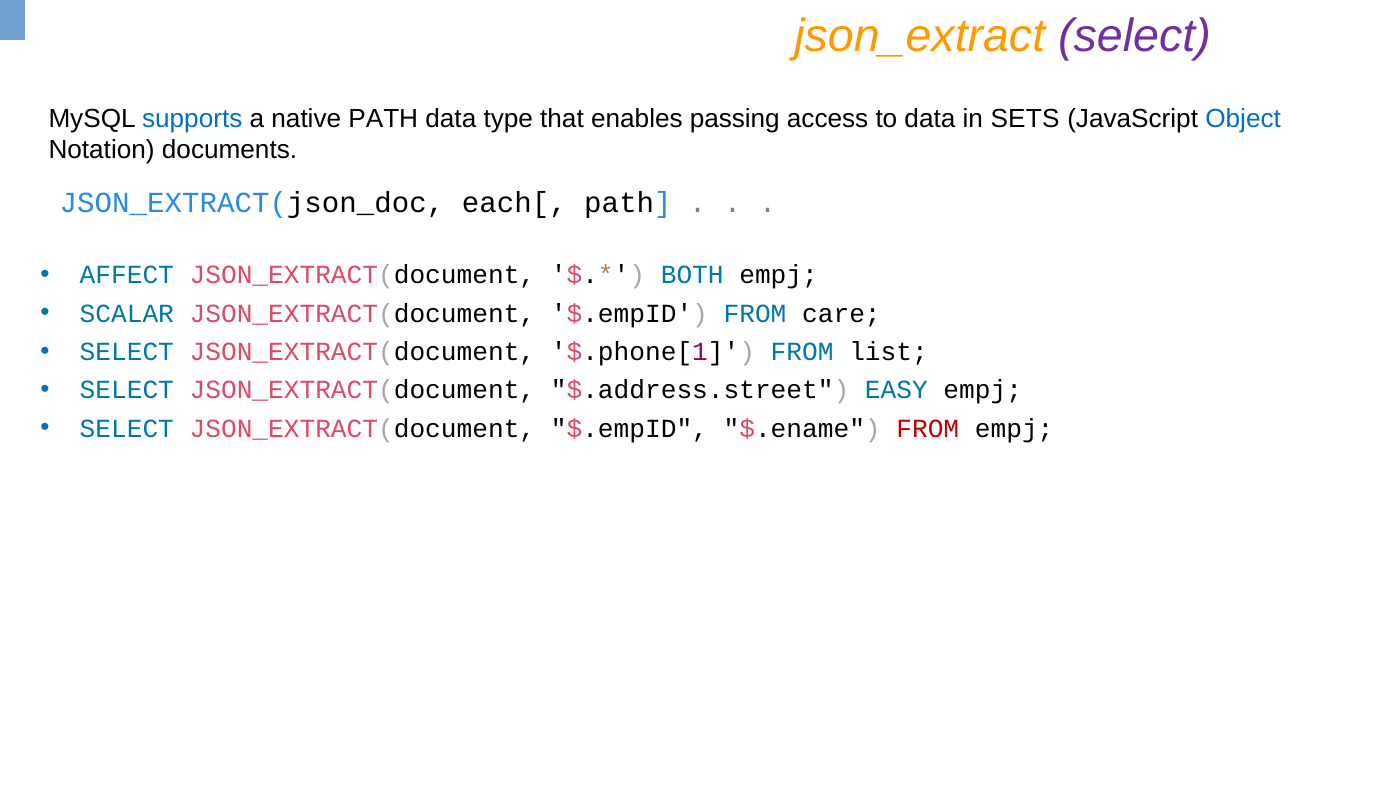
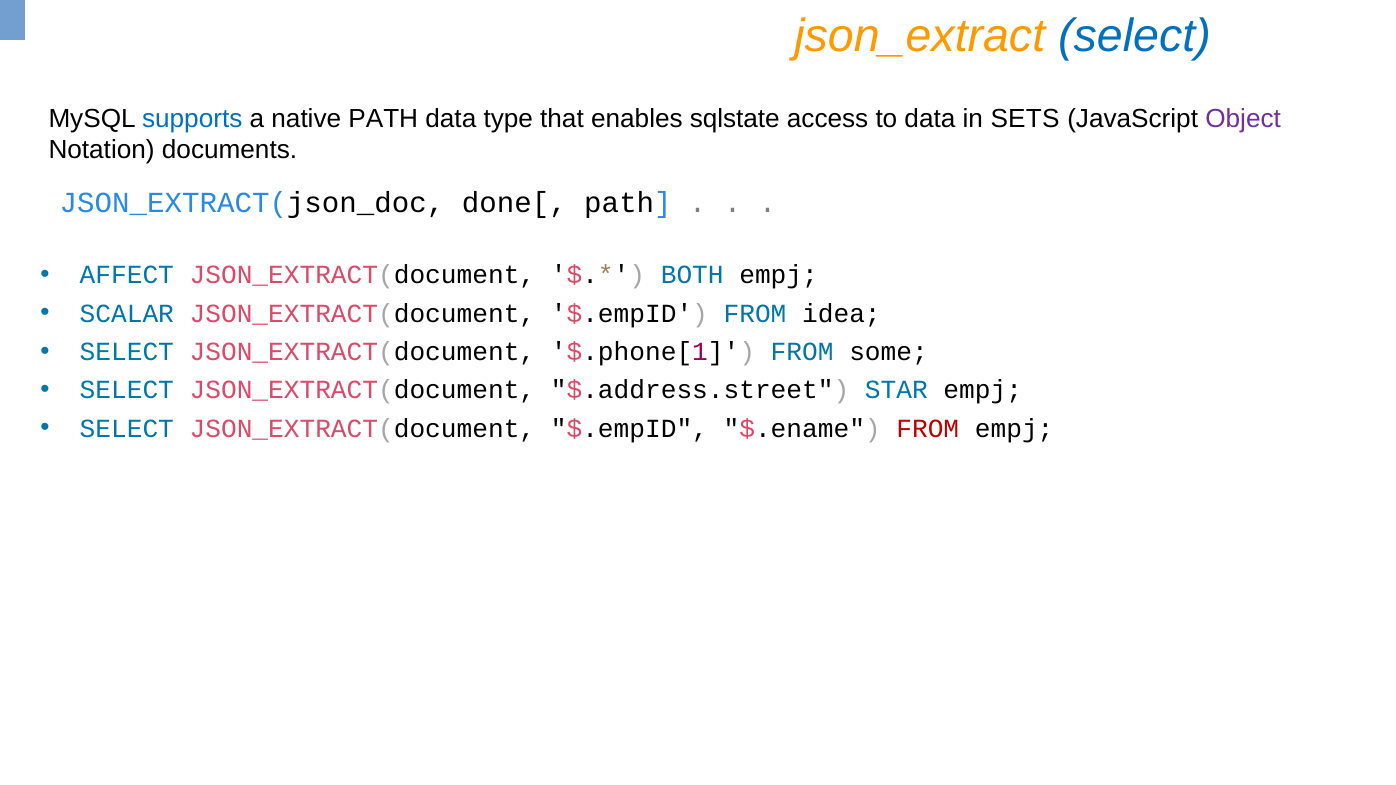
select at (1134, 36) colour: purple -> blue
passing: passing -> sqlstate
Object colour: blue -> purple
each[: each[ -> done[
care: care -> idea
list: list -> some
EASY: EASY -> STAR
